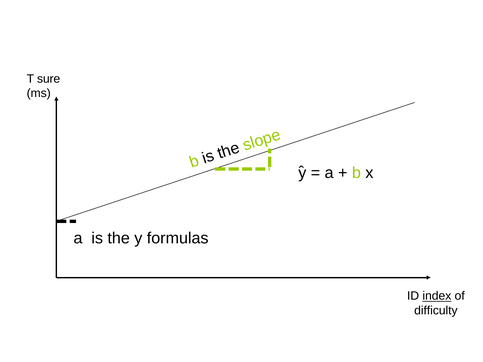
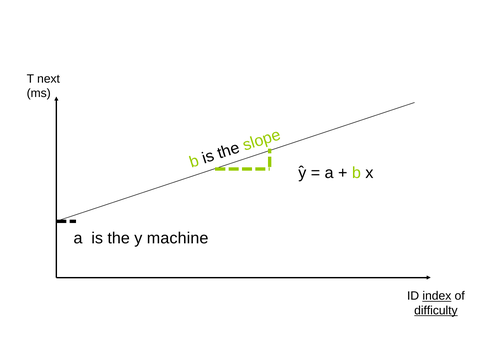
sure: sure -> next
formulas: formulas -> machine
difficulty underline: none -> present
